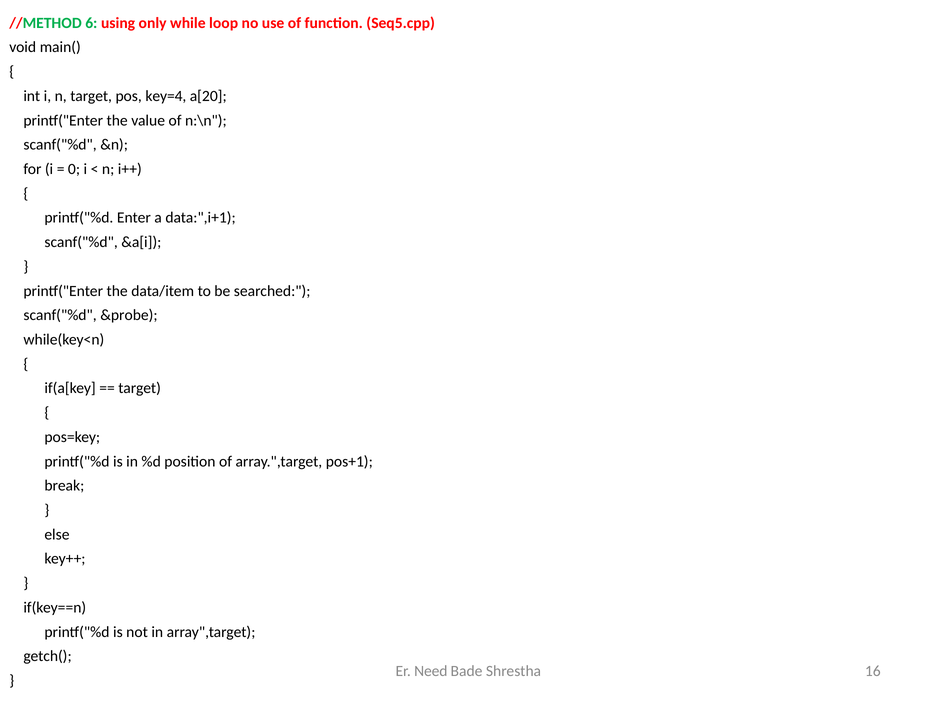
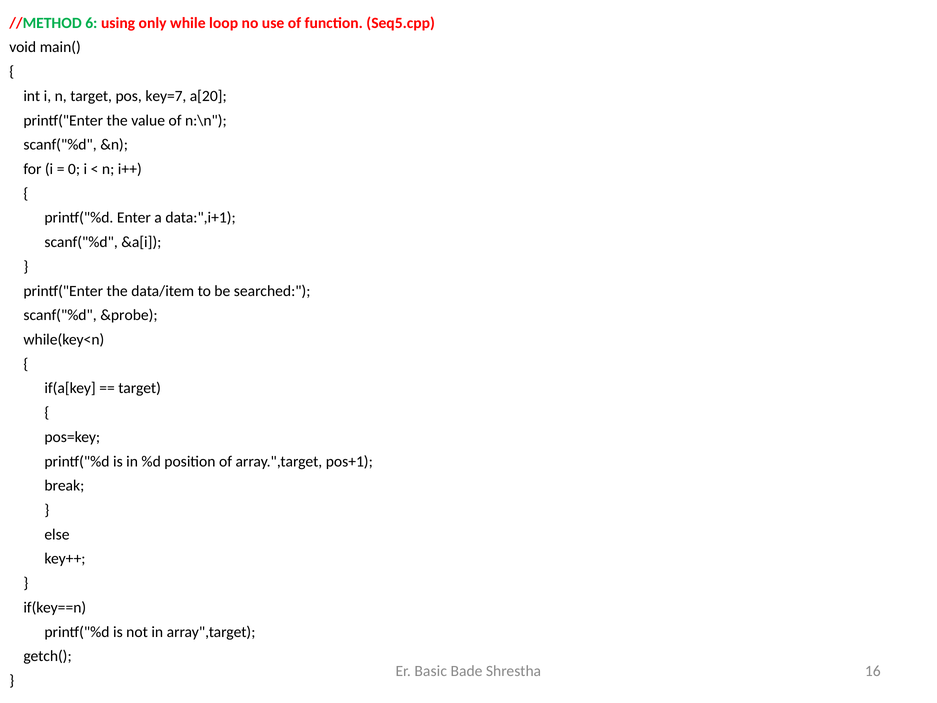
key=4: key=4 -> key=7
Need: Need -> Basic
